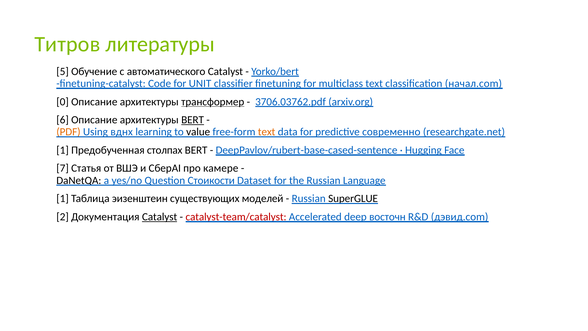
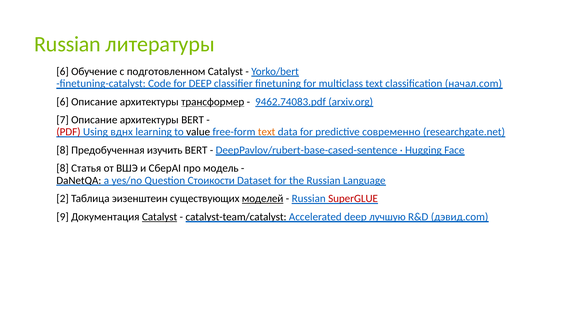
Титров at (67, 44): Титров -> Russian
5 at (63, 71): 5 -> 6
автоматического: автоматического -> подготовленном
for UNIT: UNIT -> DEEP
0 at (63, 102): 0 -> 6
3706.03762.pdf: 3706.03762.pdf -> 9462.74083.pdf
6: 6 -> 7
BERT at (193, 120) underline: present -> none
PDF colour: orange -> red
1 at (63, 150): 1 -> 8
столпах: столпах -> изучить
7 at (63, 168): 7 -> 8
камере: камере -> модель
1 at (63, 198): 1 -> 2
моделей underline: none -> present
SuperGLUE colour: black -> red
2: 2 -> 9
catalyst-team/catalyst colour: red -> black
восточн: восточн -> лучшую
